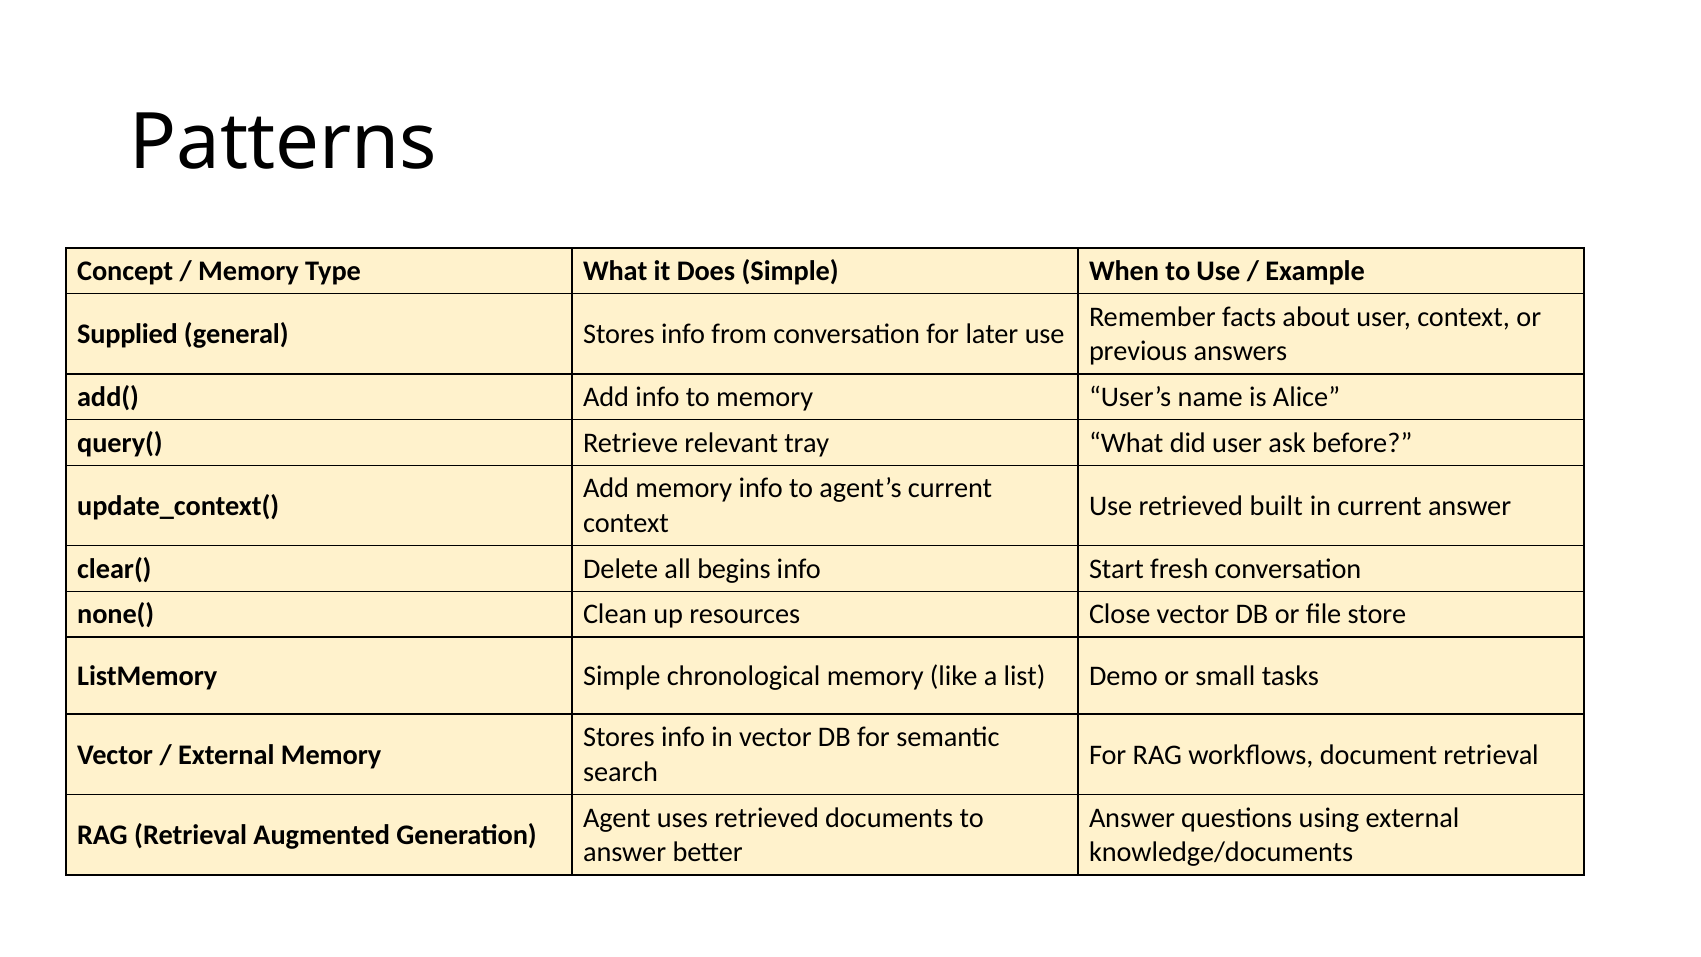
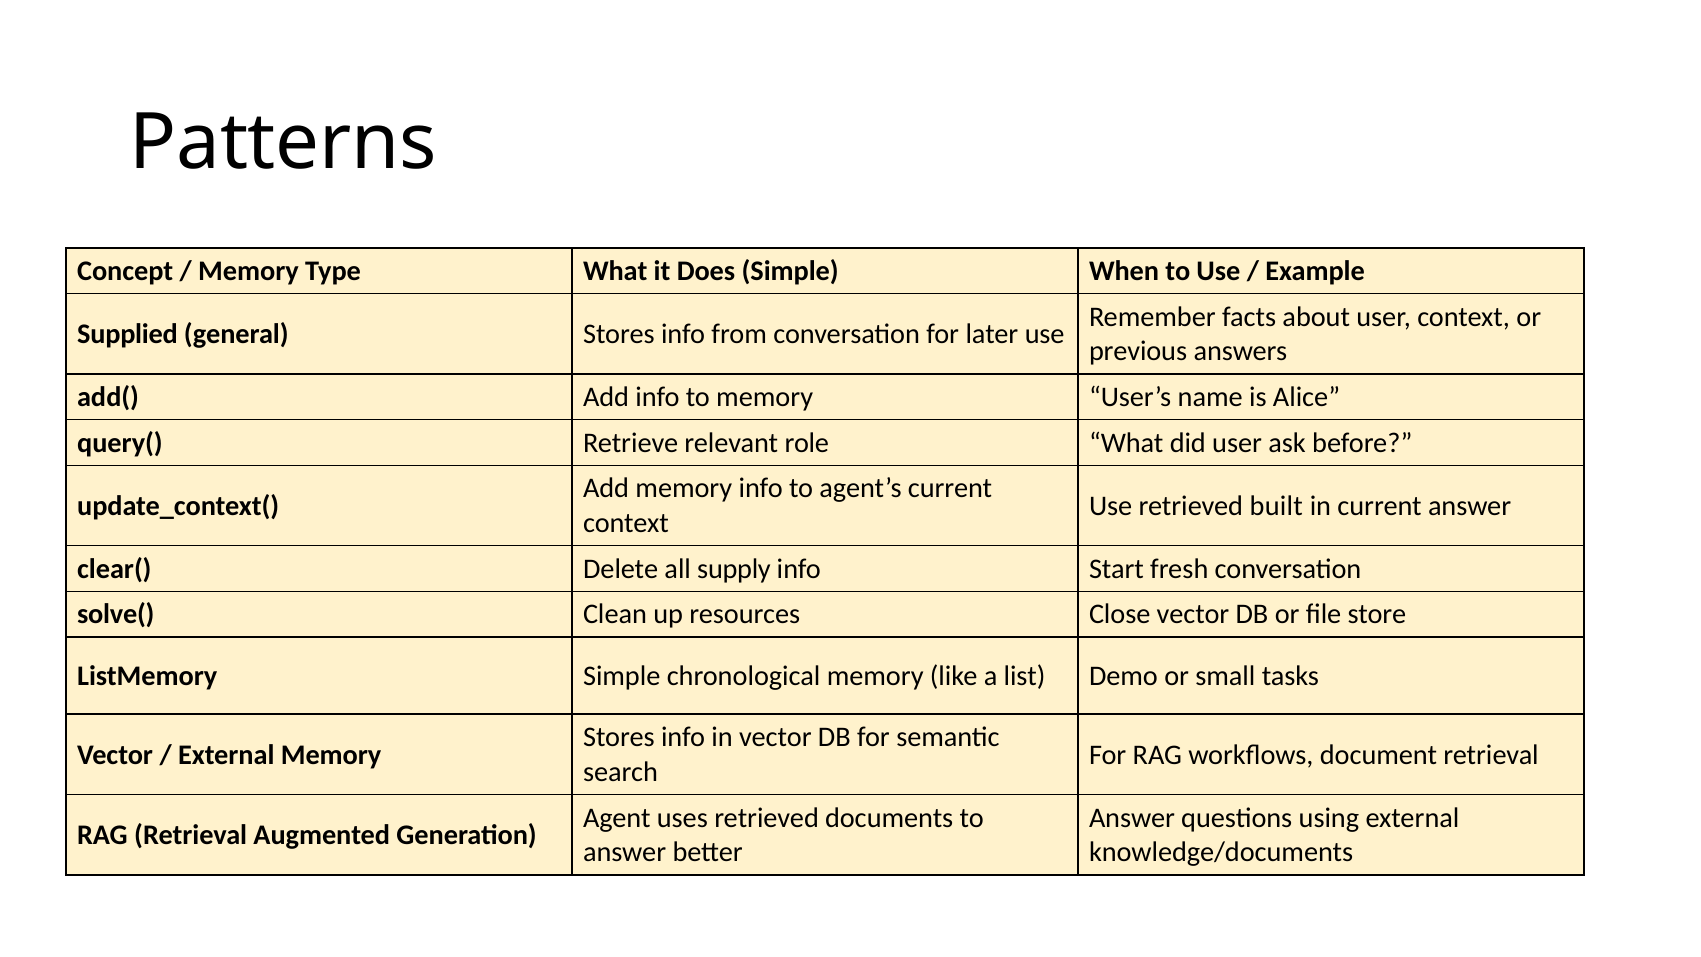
tray: tray -> role
begins: begins -> supply
none(: none( -> solve(
